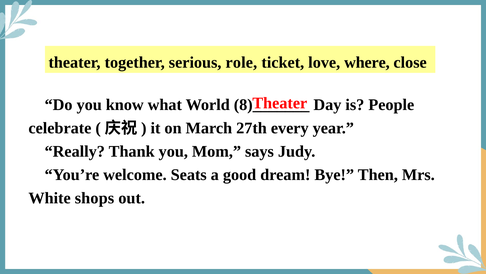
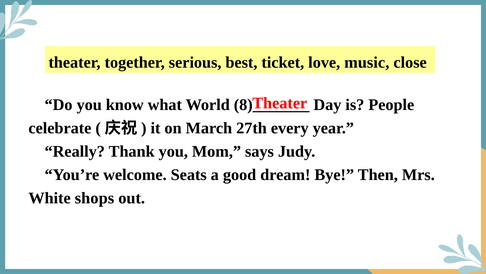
role: role -> best
where: where -> music
